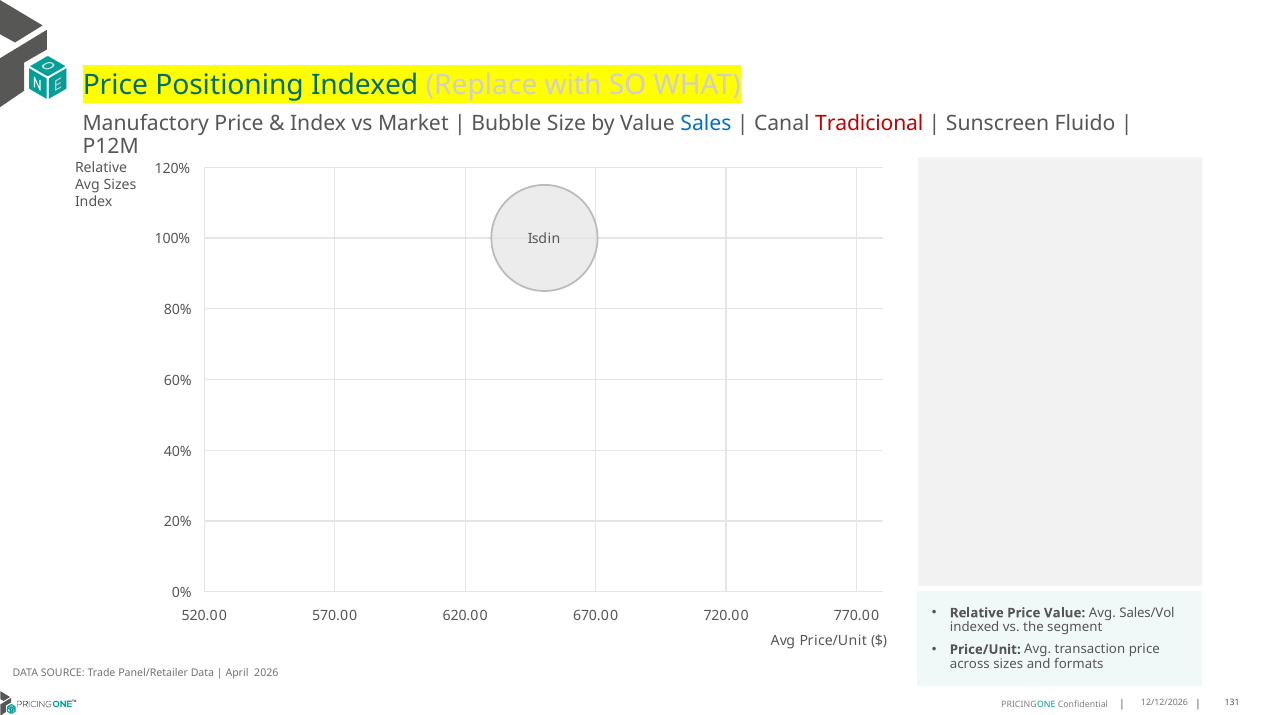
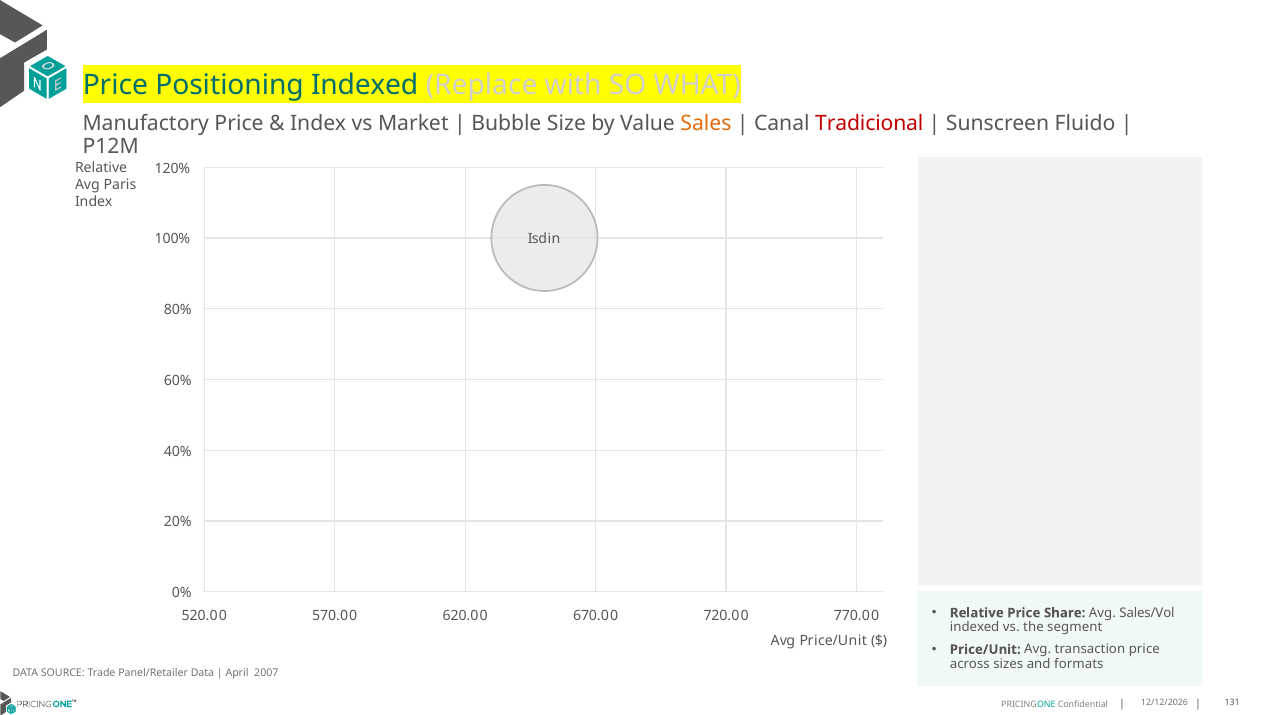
Sales colour: blue -> orange
Avg Sizes: Sizes -> Paris
Price Value: Value -> Share
2026: 2026 -> 2007
